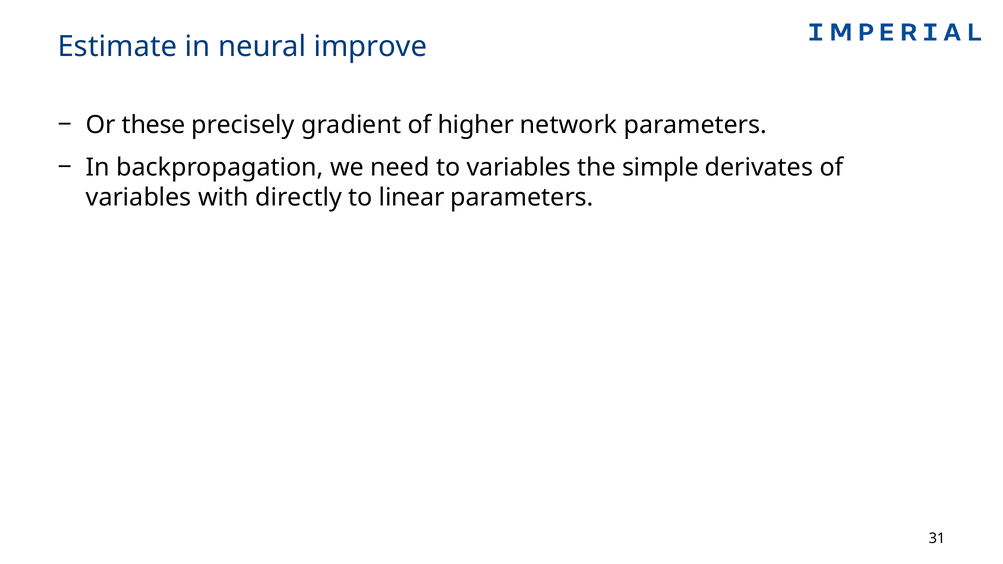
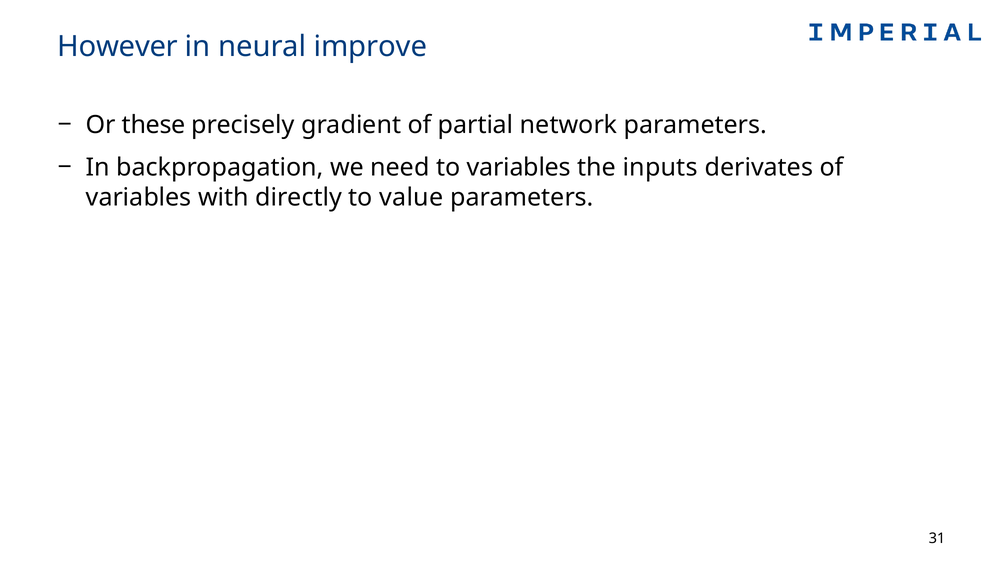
Estimate: Estimate -> However
higher: higher -> partial
simple: simple -> inputs
linear: linear -> value
